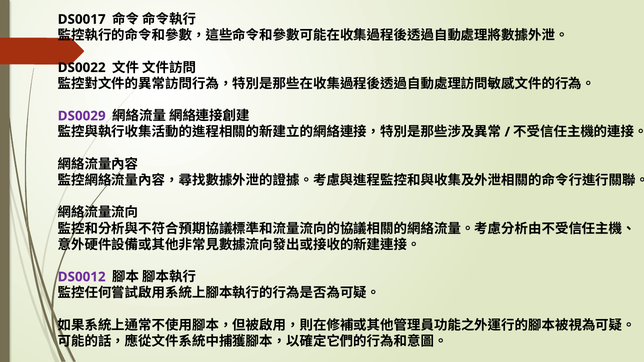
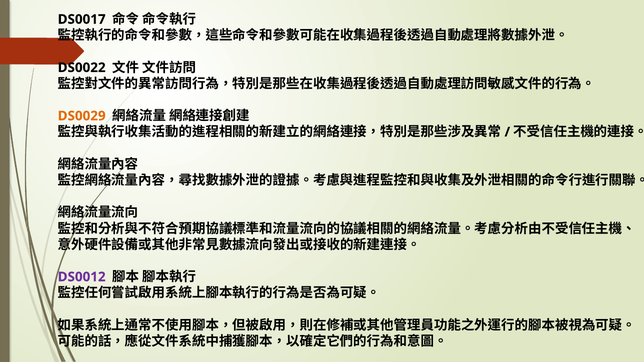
DS0029 colour: purple -> orange
